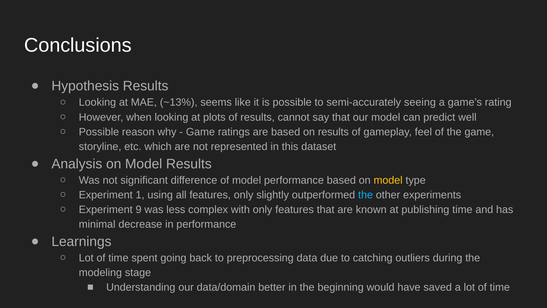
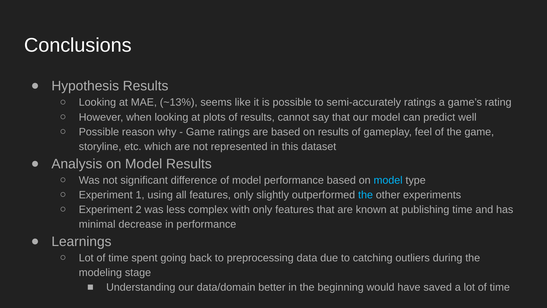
semi-accurately seeing: seeing -> ratings
model at (388, 180) colour: yellow -> light blue
9: 9 -> 2
